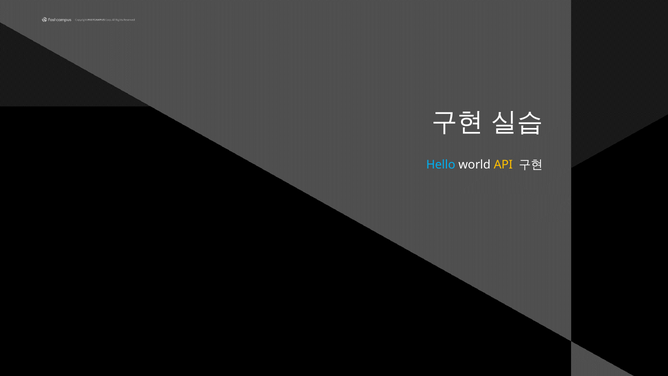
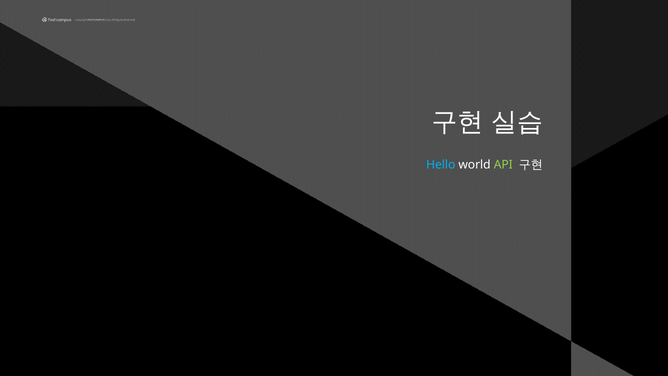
API colour: yellow -> light green
